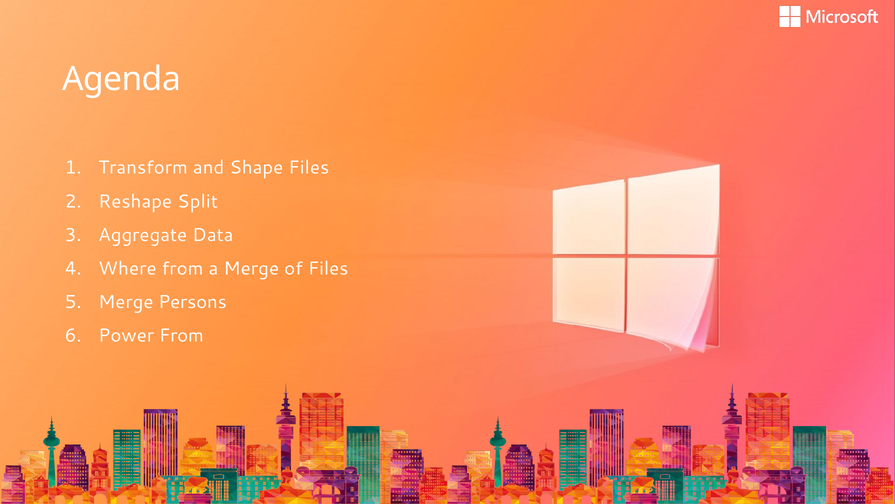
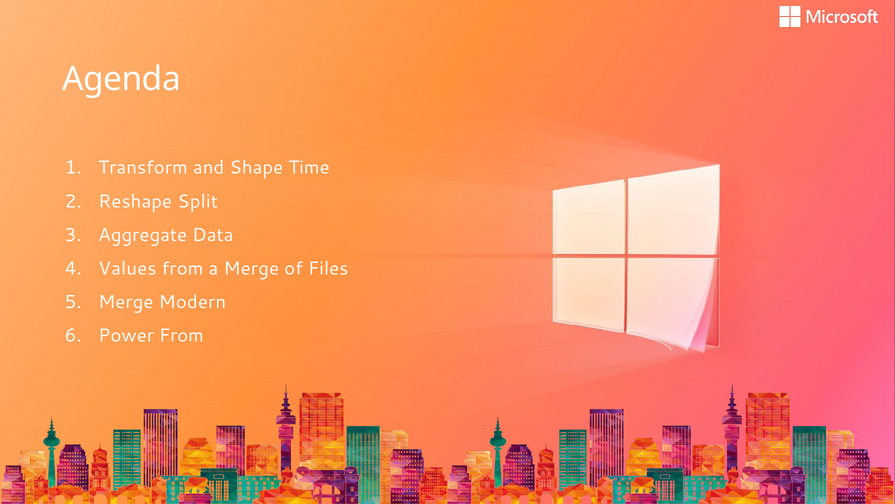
Shape Files: Files -> Time
Where: Where -> Values
Persons: Persons -> Modern
